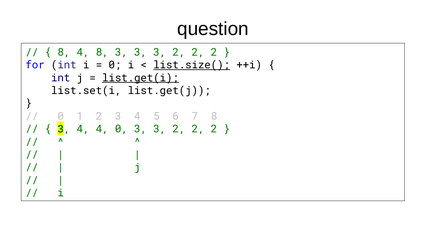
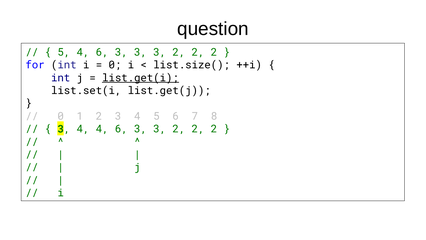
8 at (64, 52): 8 -> 5
8 at (102, 52): 8 -> 6
list.size( underline: present -> none
4 4 0: 0 -> 6
